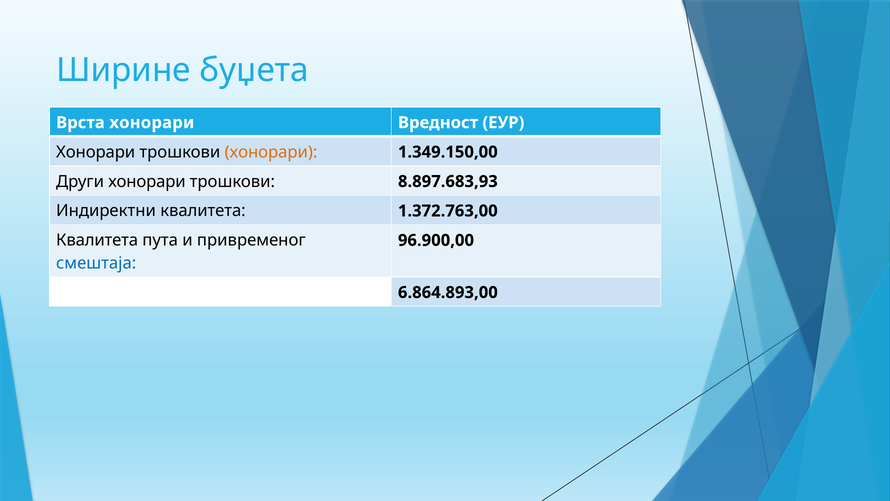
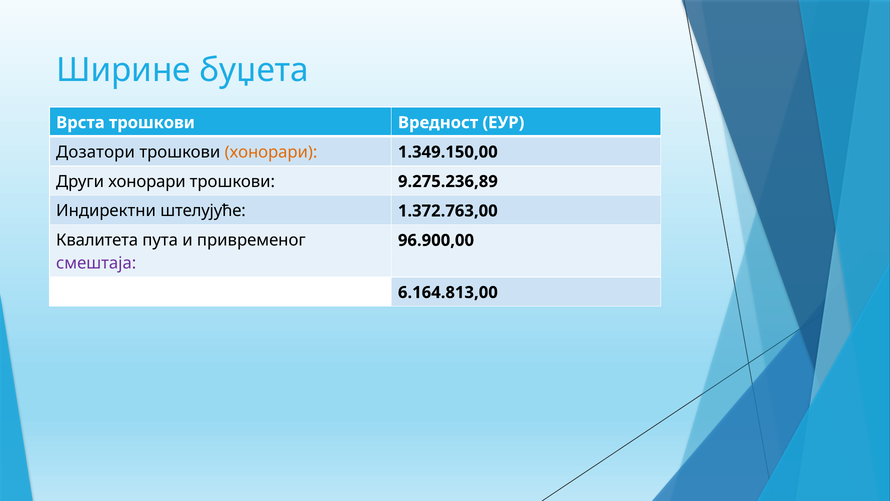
Врста хонорари: хонорари -> трошкови
Хонорари at (96, 152): Хонорари -> Дозатори
8.897.683,93: 8.897.683,93 -> 9.275.236,89
Индиректни квалитета: квалитета -> штелујуће
смештаја colour: blue -> purple
6.864.893,00: 6.864.893,00 -> 6.164.813,00
